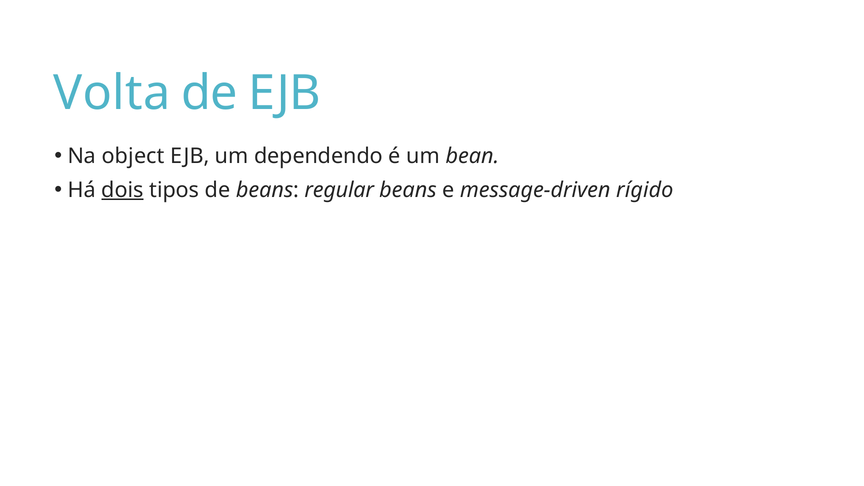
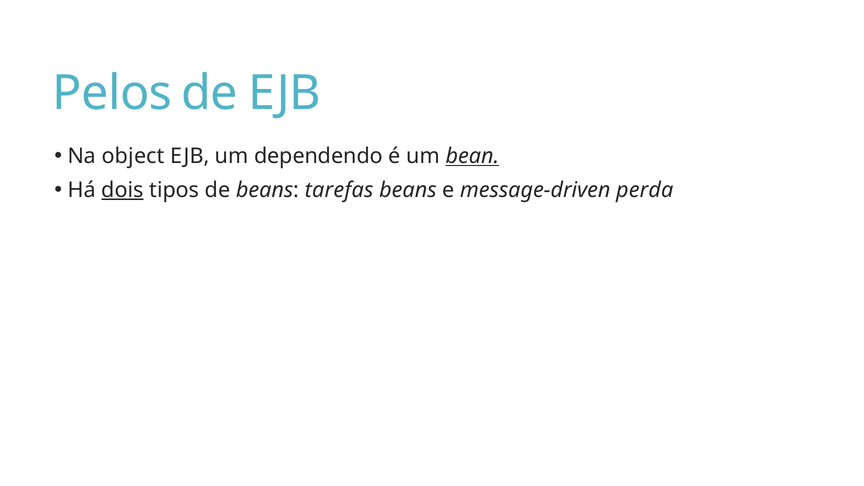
Volta: Volta -> Pelos
bean underline: none -> present
regular: regular -> tarefas
rígido: rígido -> perda
